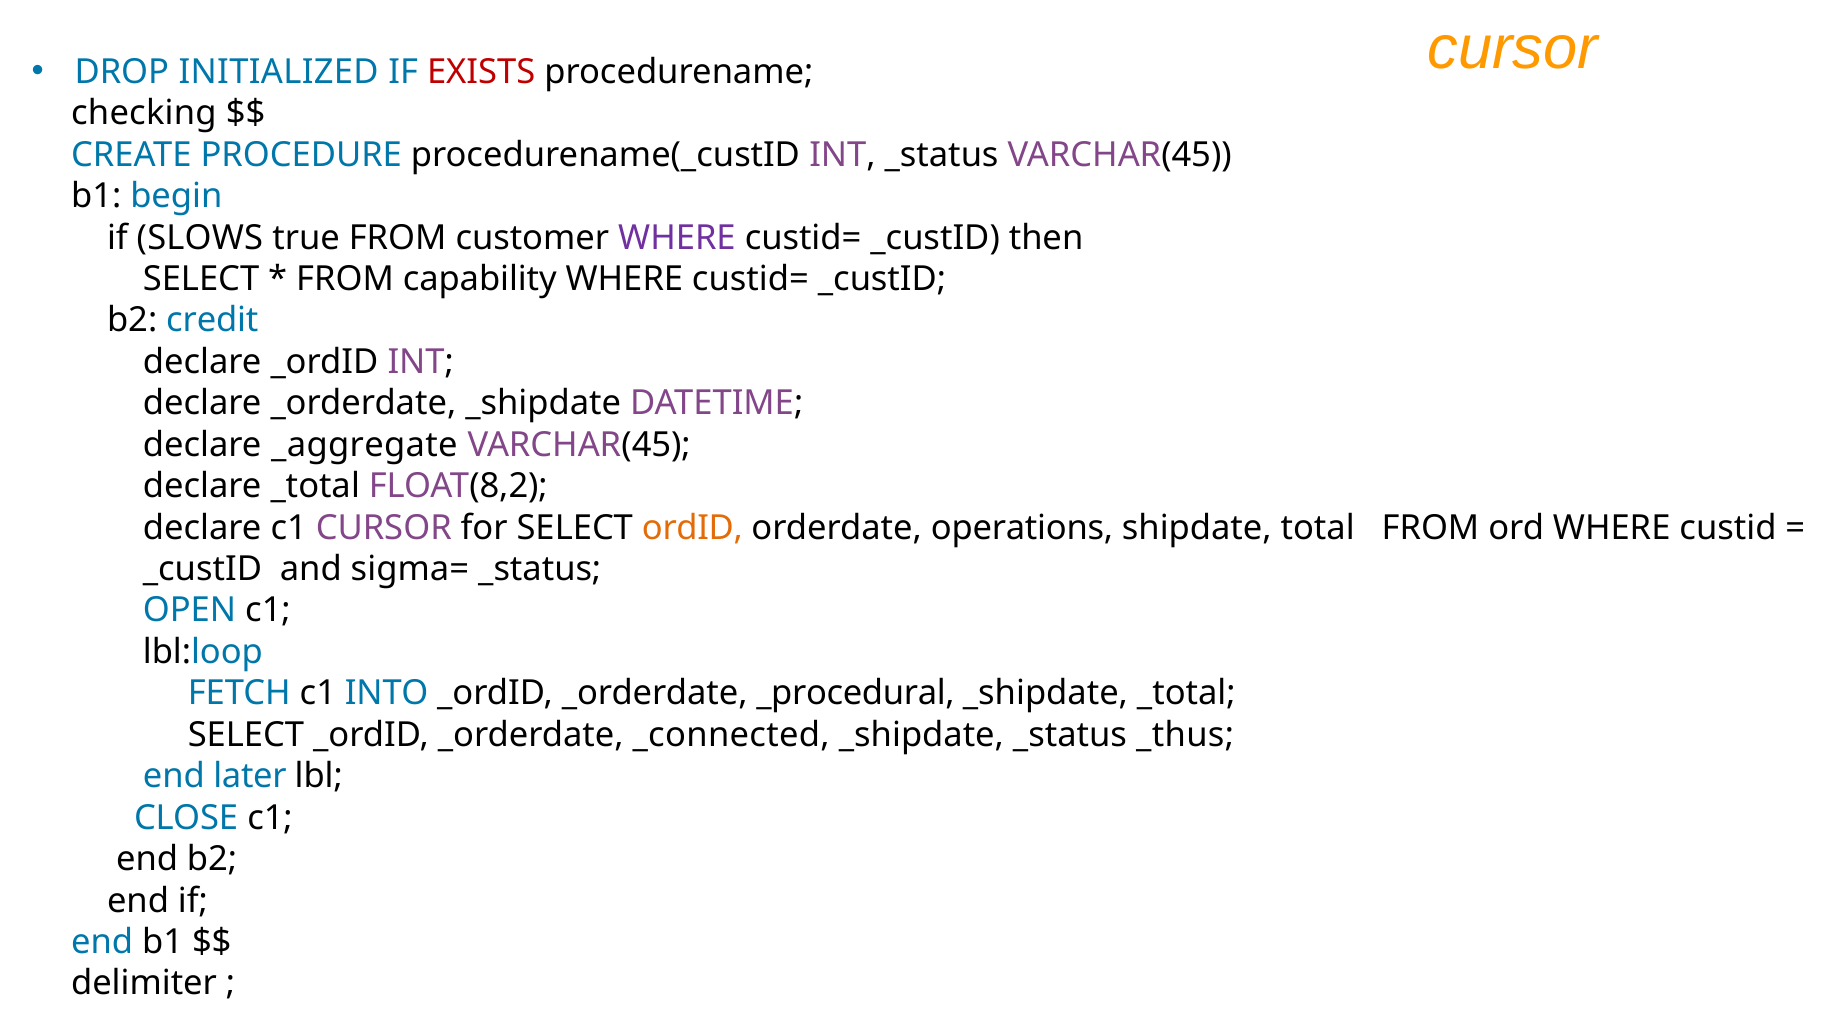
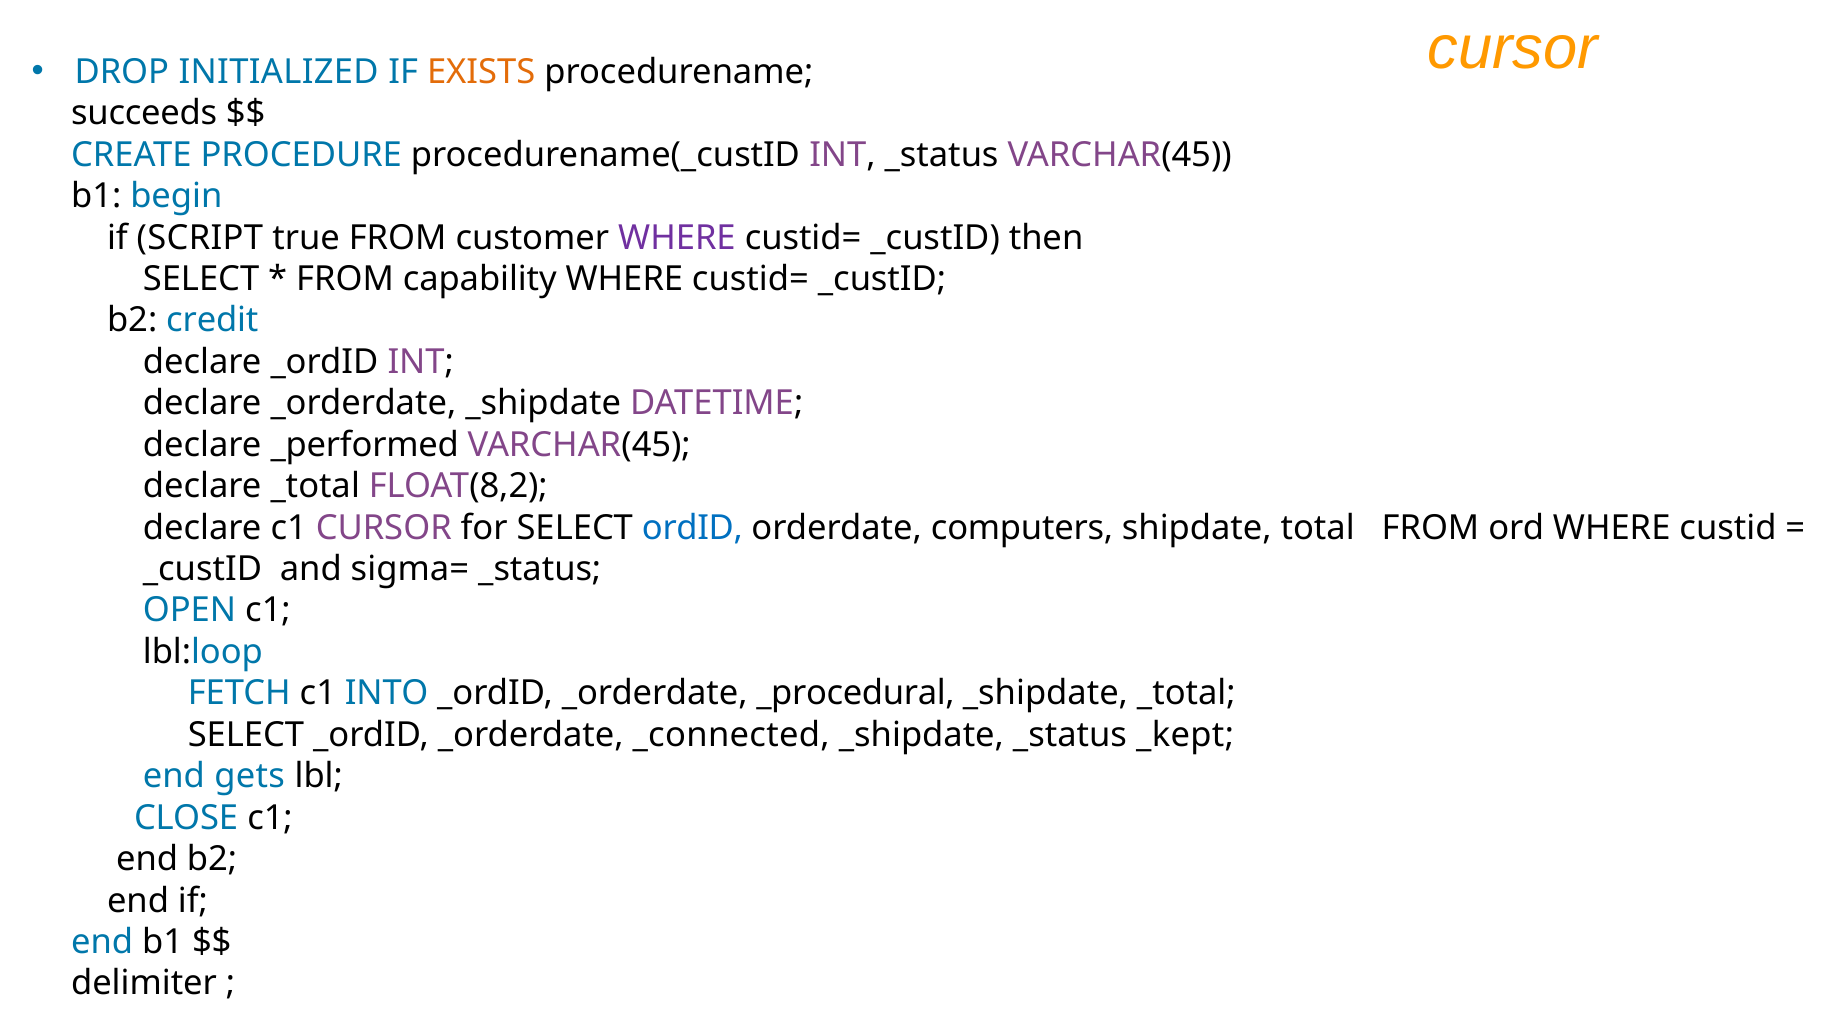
EXISTS colour: red -> orange
checking: checking -> succeeds
SLOWS: SLOWS -> SCRIPT
_aggregate: _aggregate -> _performed
ordID colour: orange -> blue
operations: operations -> computers
_thus: _thus -> _kept
later: later -> gets
